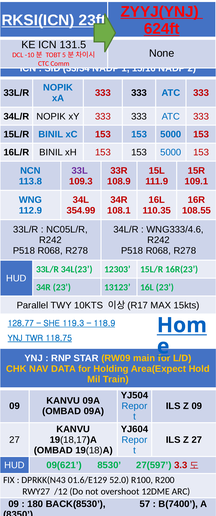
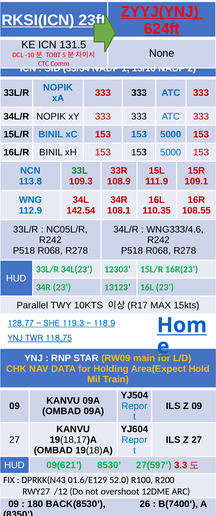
33L colour: purple -> green
354.99: 354.99 -> 142.54
57: 57 -> 26
